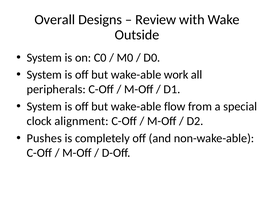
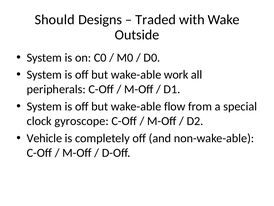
Overall: Overall -> Should
Review: Review -> Traded
alignment: alignment -> gyroscope
Pushes: Pushes -> Vehicle
